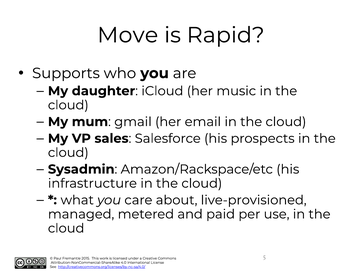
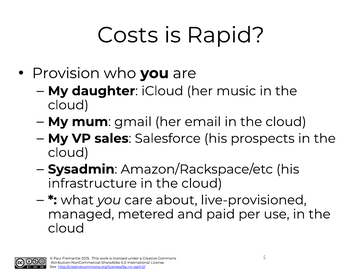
Move: Move -> Costs
Supports: Supports -> Provision
